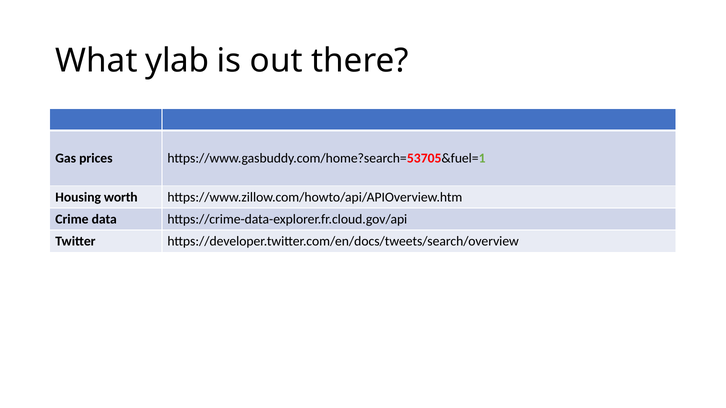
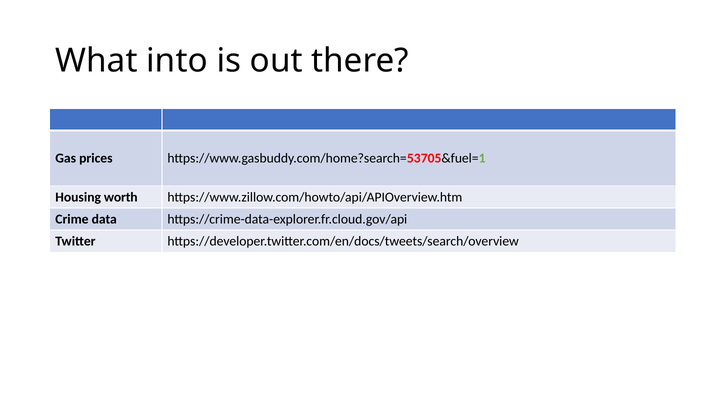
ylab: ylab -> into
